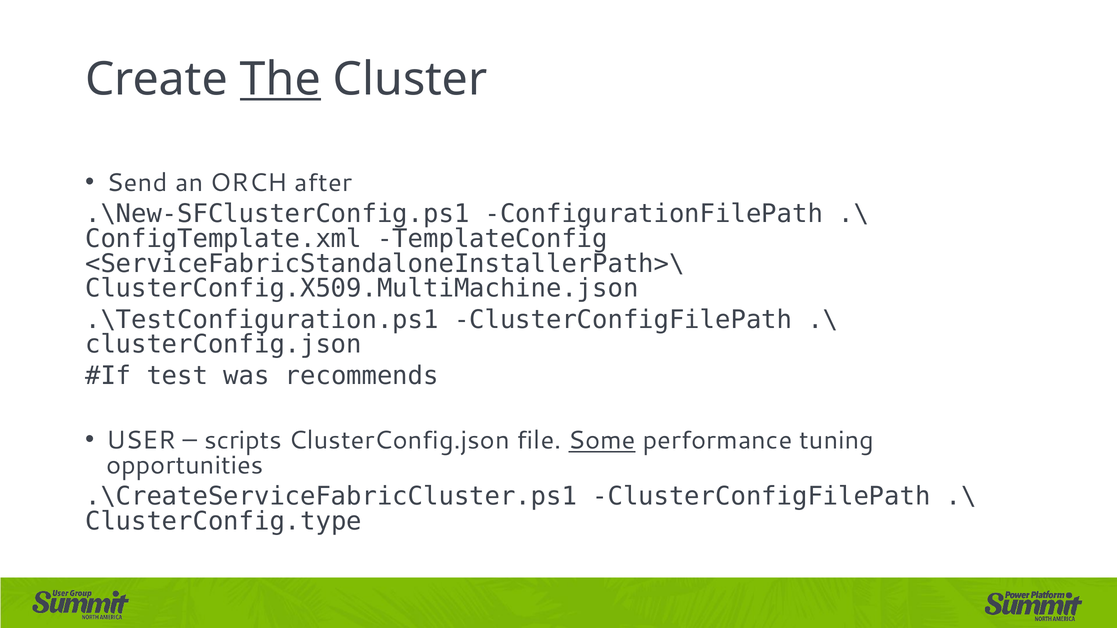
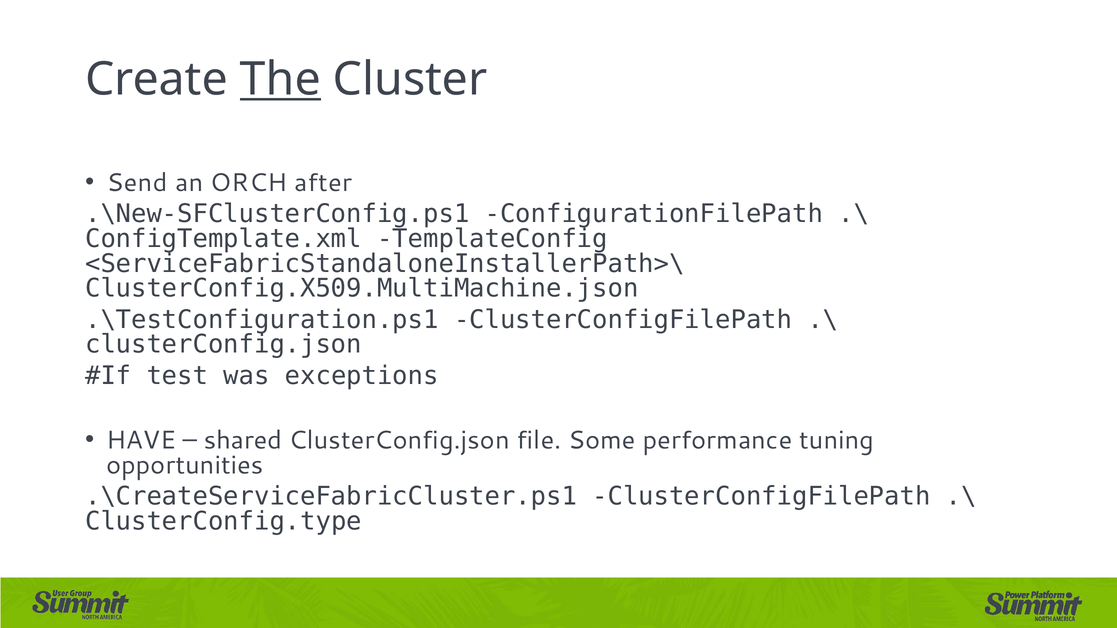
recommends: recommends -> exceptions
USER: USER -> HAVE
scripts: scripts -> shared
Some underline: present -> none
